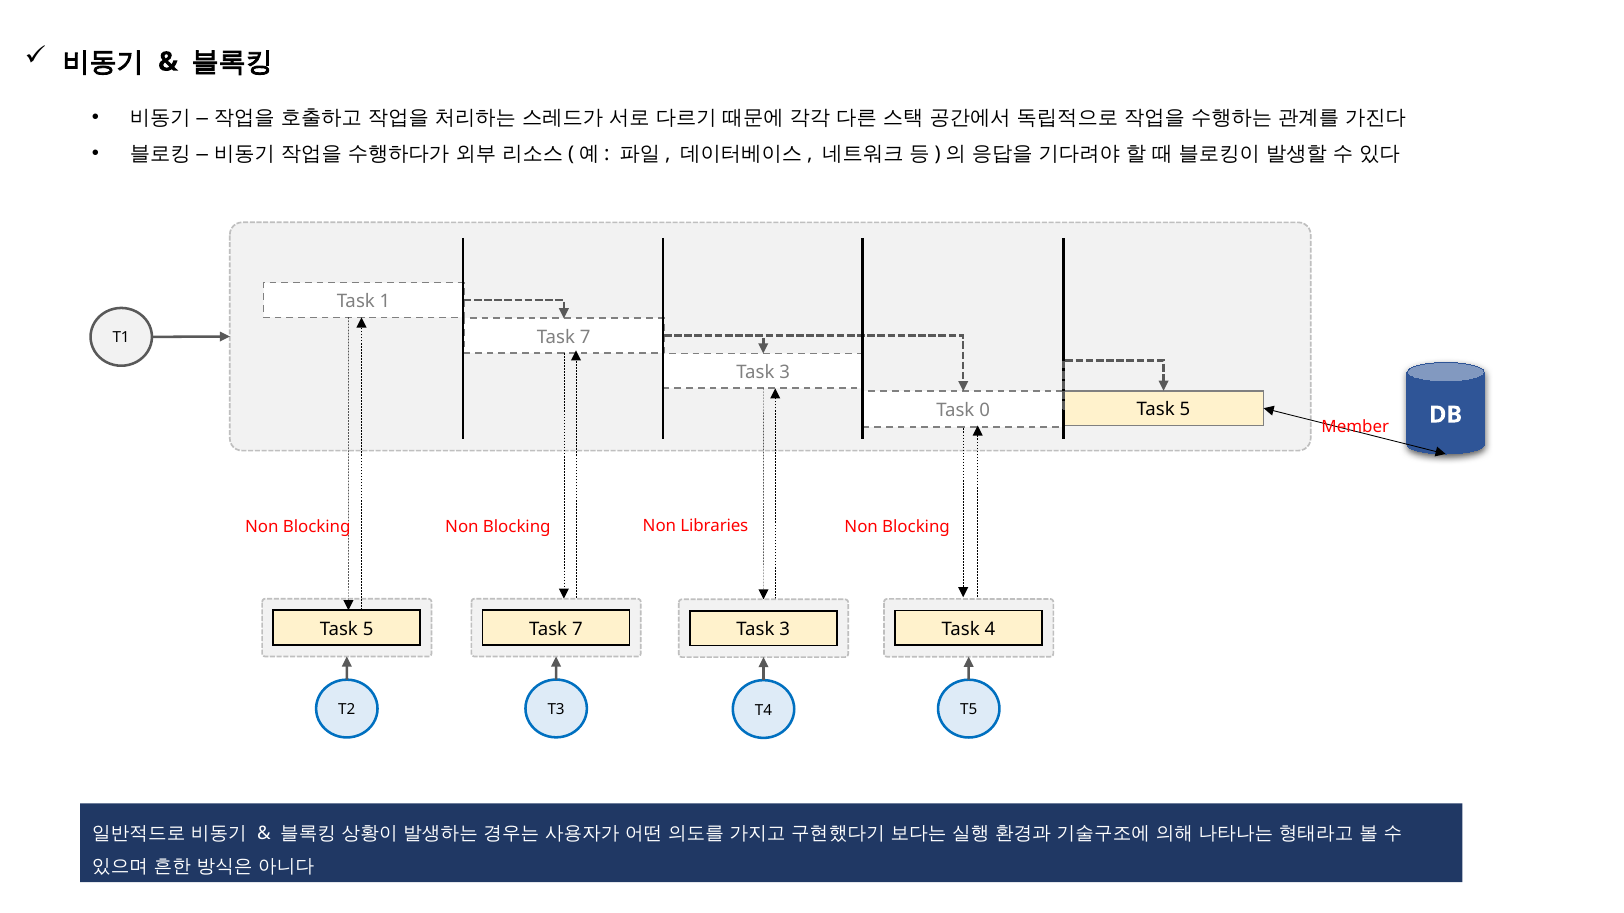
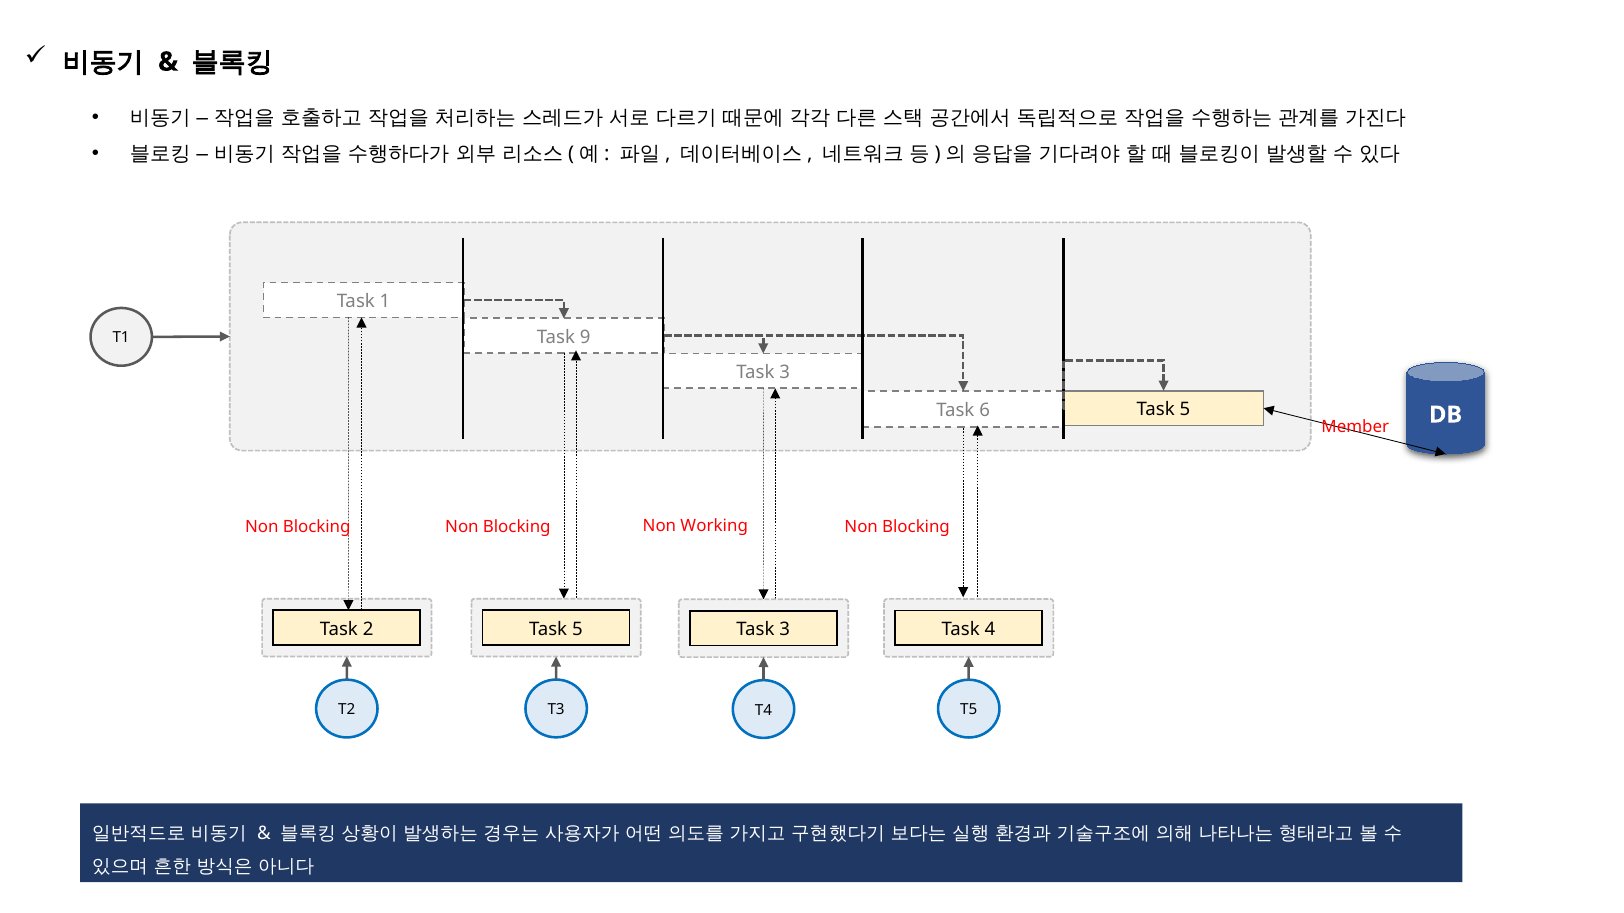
T1 Task 7: 7 -> 9
0: 0 -> 6
Libraries: Libraries -> Working
5 at (368, 629): 5 -> 2
7 at (577, 629): 7 -> 5
